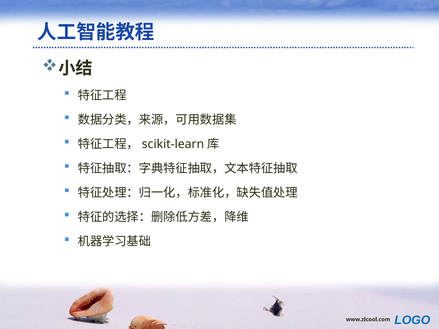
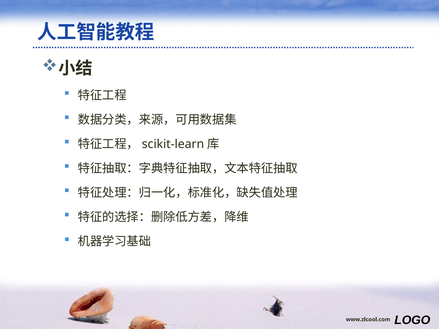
LOGO colour: blue -> black
